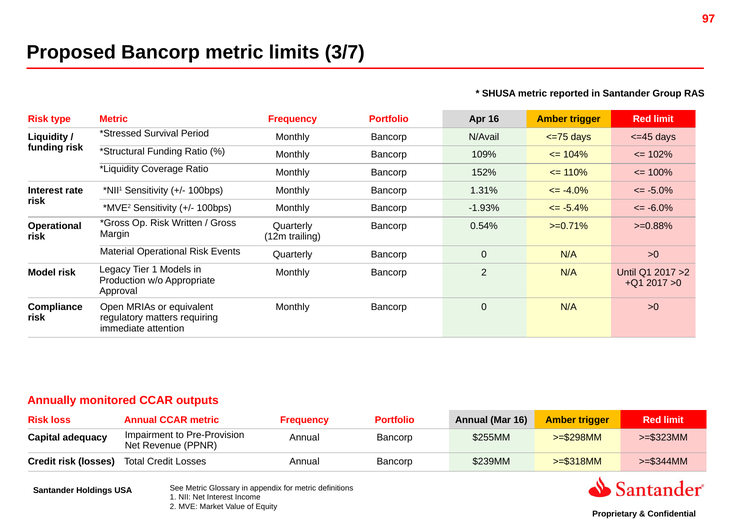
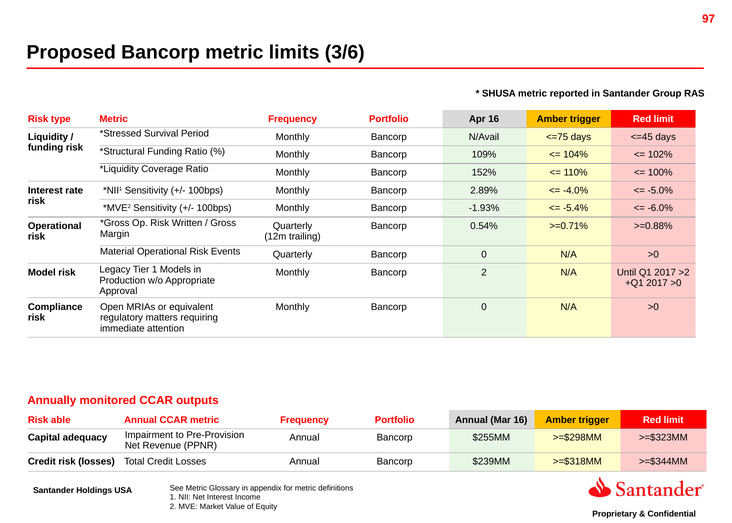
3/7: 3/7 -> 3/6
1.31%: 1.31% -> 2.89%
loss: loss -> able
